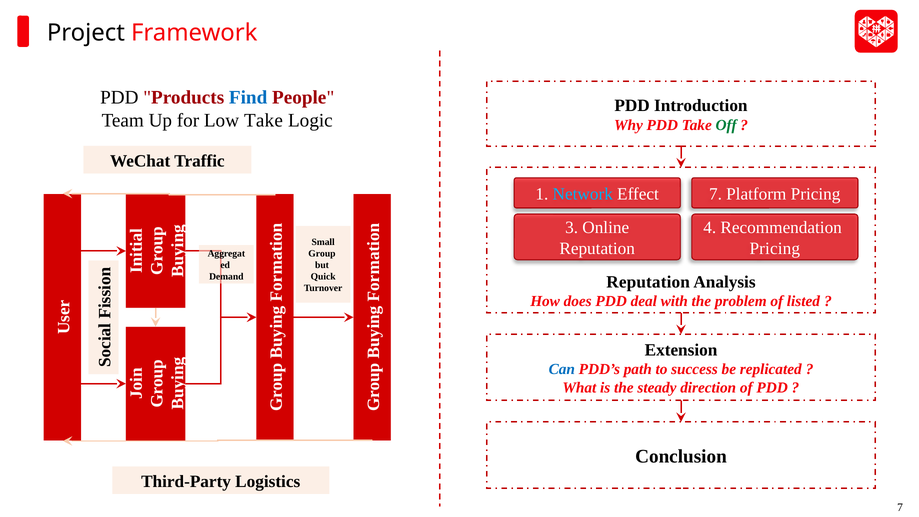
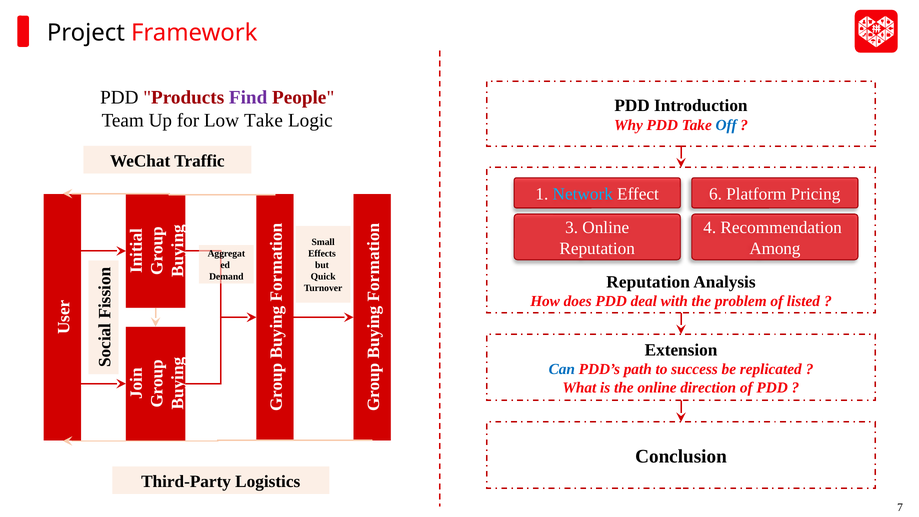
Find colour: blue -> purple
Off colour: green -> blue
Effect 7: 7 -> 6
Pricing at (775, 248): Pricing -> Among
Group: Group -> Effects
the steady: steady -> online
